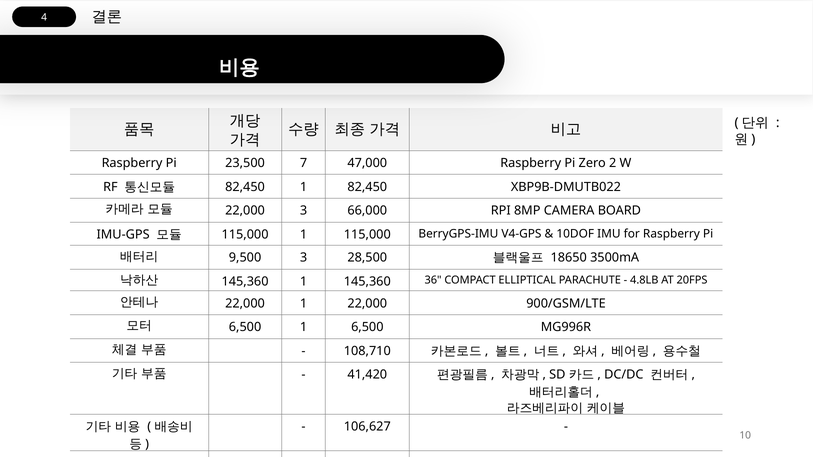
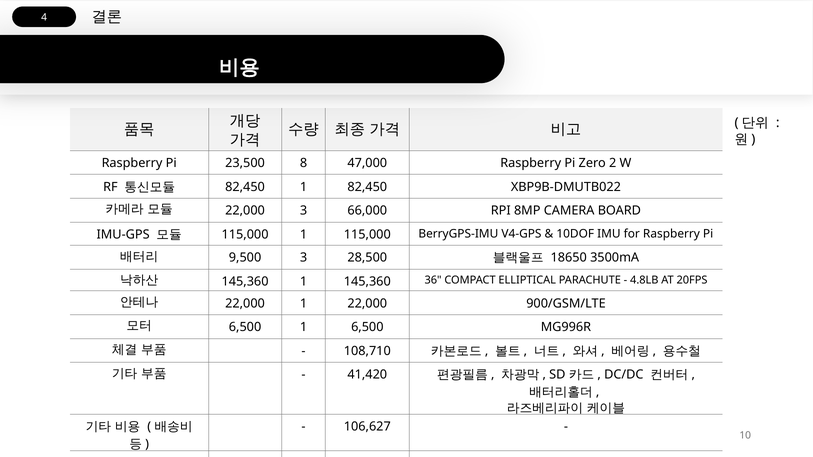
7: 7 -> 8
